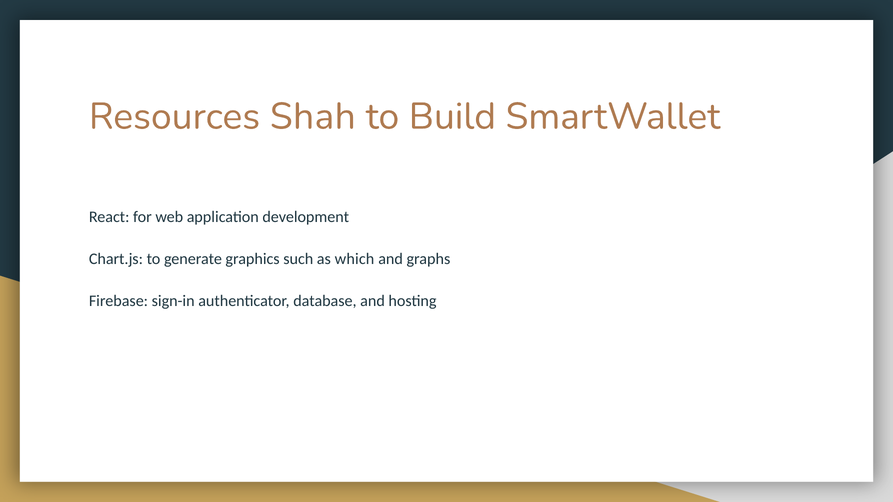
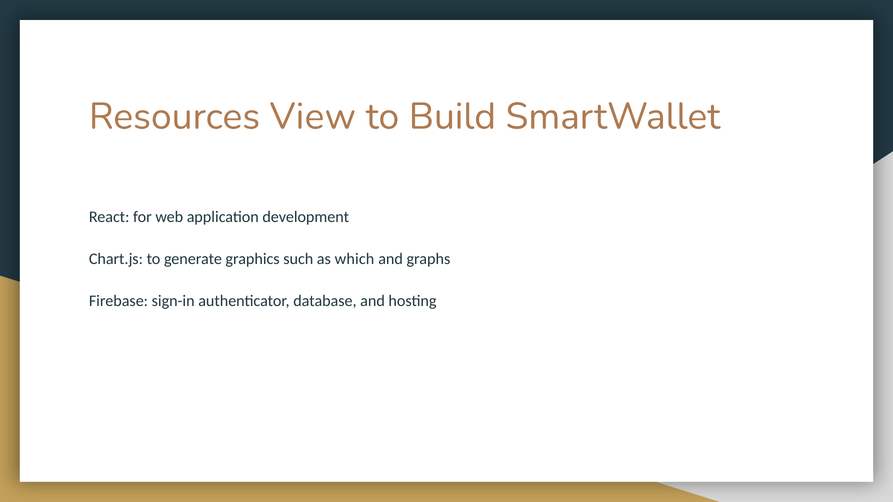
Shah: Shah -> View
